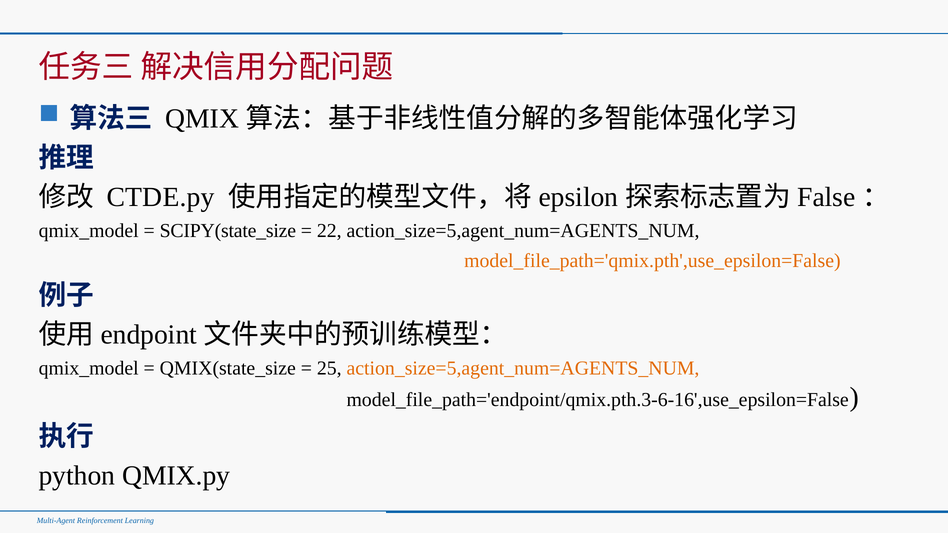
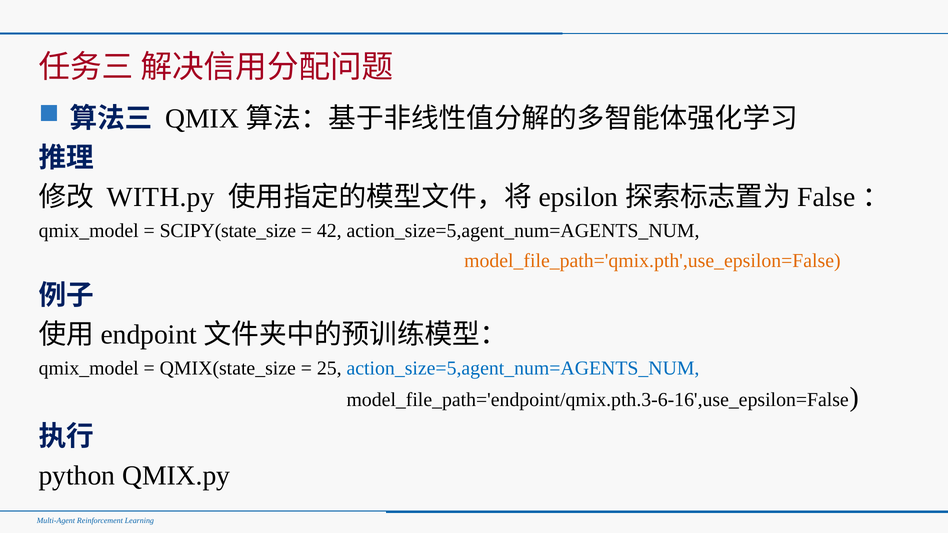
CTDE.py: CTDE.py -> WITH.py
22: 22 -> 42
action_size=5,agent_num=AGENTS_NUM at (523, 369) colour: orange -> blue
